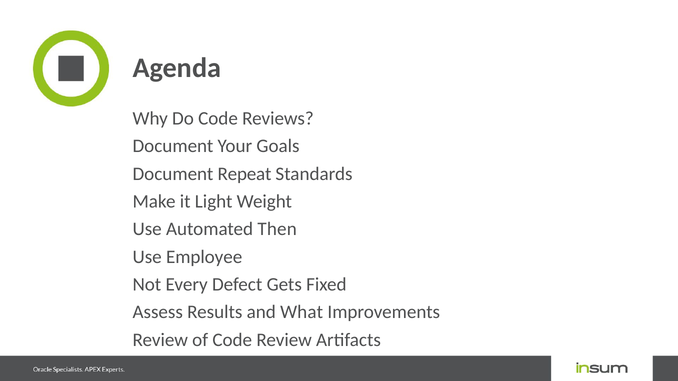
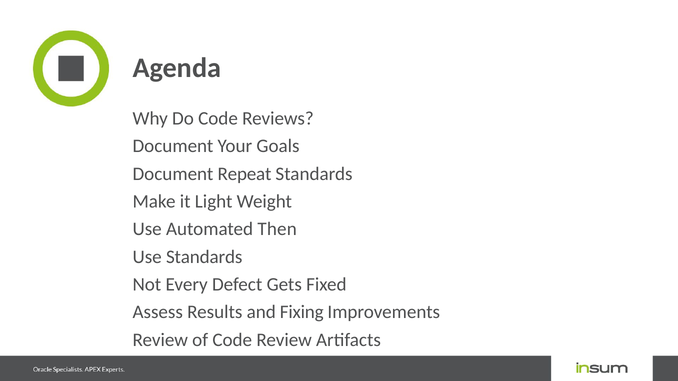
Use Employee: Employee -> Standards
What: What -> Fixing
